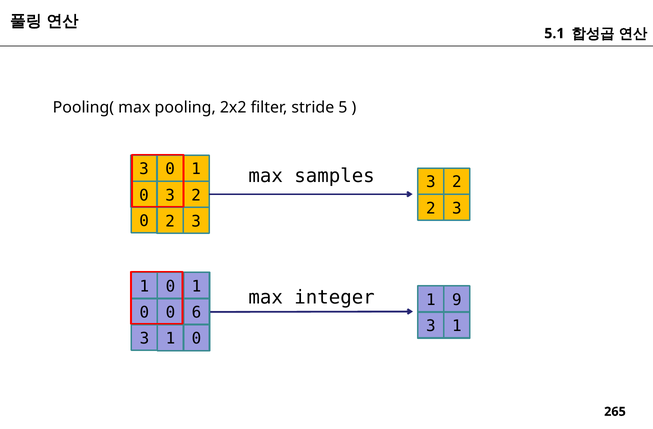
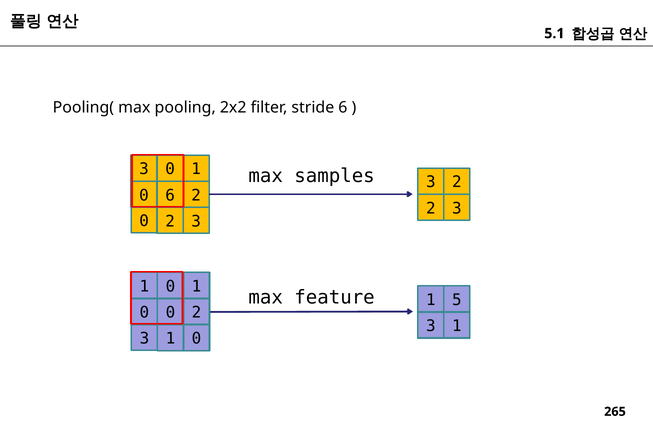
stride 5: 5 -> 6
3 at (170, 195): 3 -> 6
integer: integer -> feature
9: 9 -> 5
0 6: 6 -> 2
